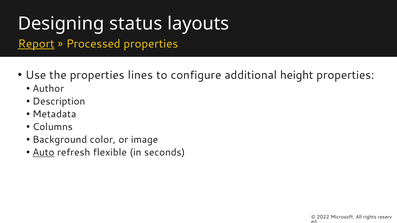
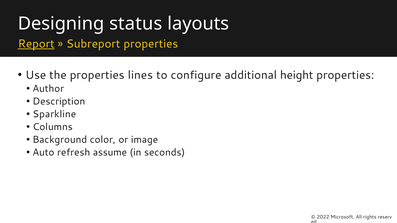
Processed: Processed -> Subreport
Metadata: Metadata -> Sparkline
Auto underline: present -> none
flexible: flexible -> assume
